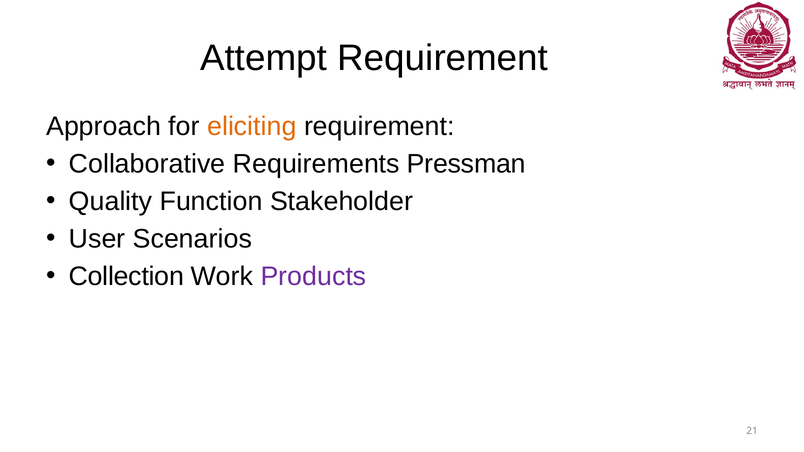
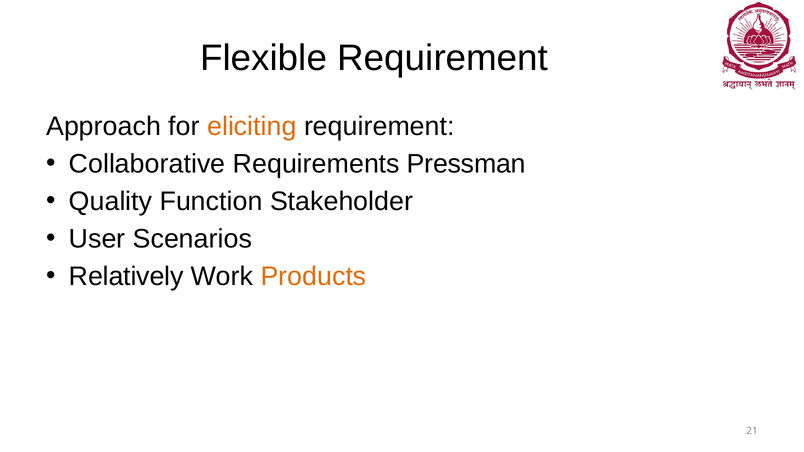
Attempt: Attempt -> Flexible
Collection: Collection -> Relatively
Products colour: purple -> orange
